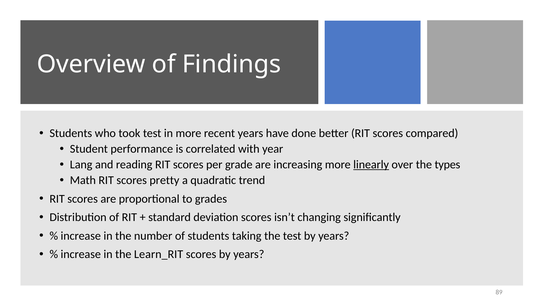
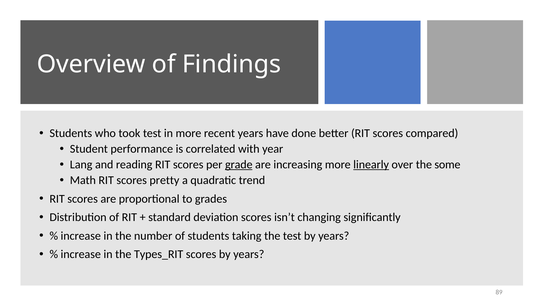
grade underline: none -> present
types: types -> some
Learn_RIT: Learn_RIT -> Types_RIT
